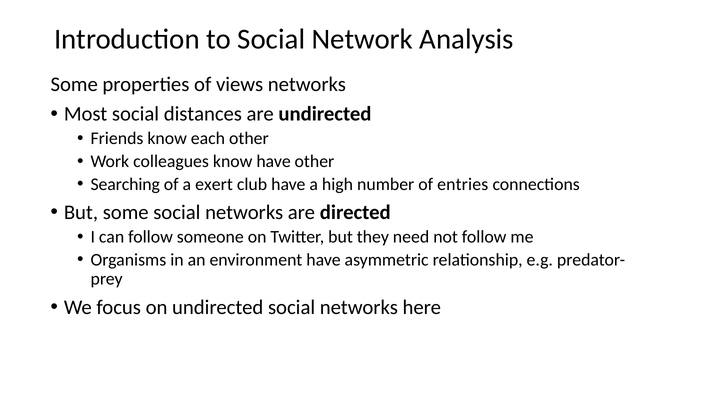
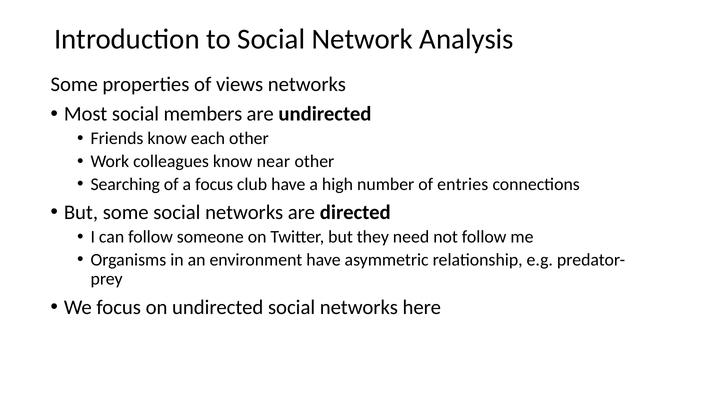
distances: distances -> members
know have: have -> near
a exert: exert -> focus
